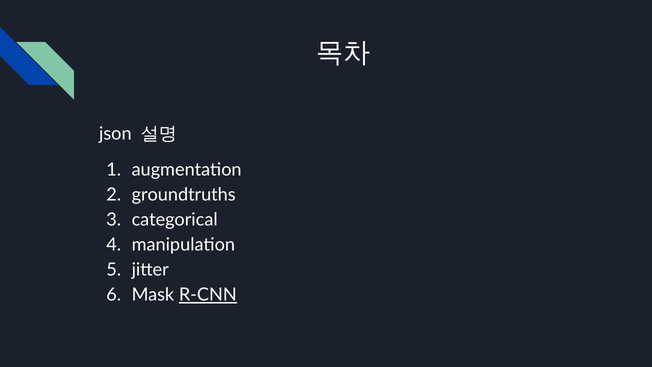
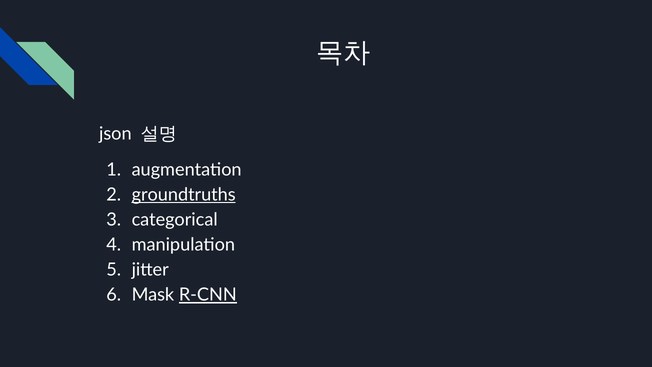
groundtruths underline: none -> present
